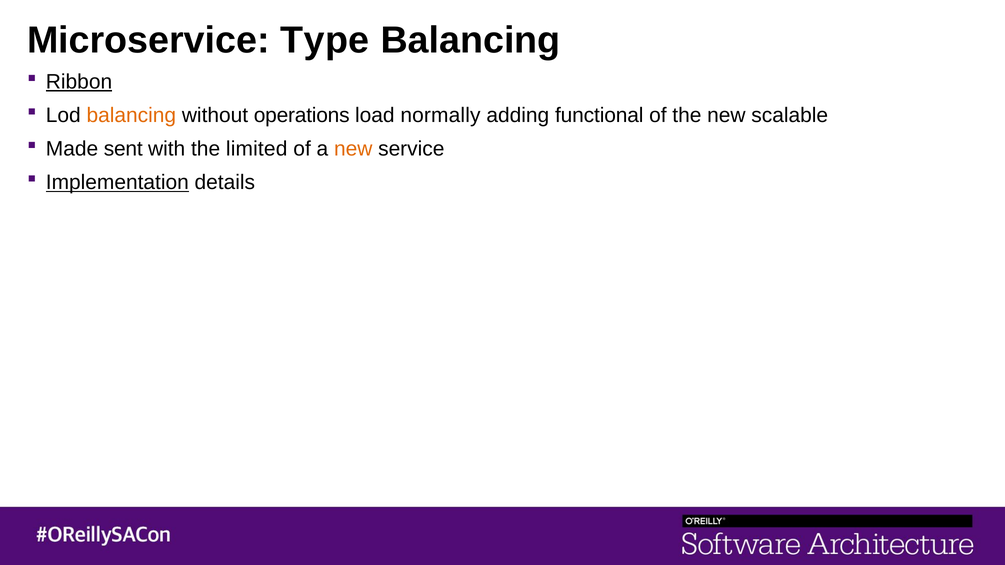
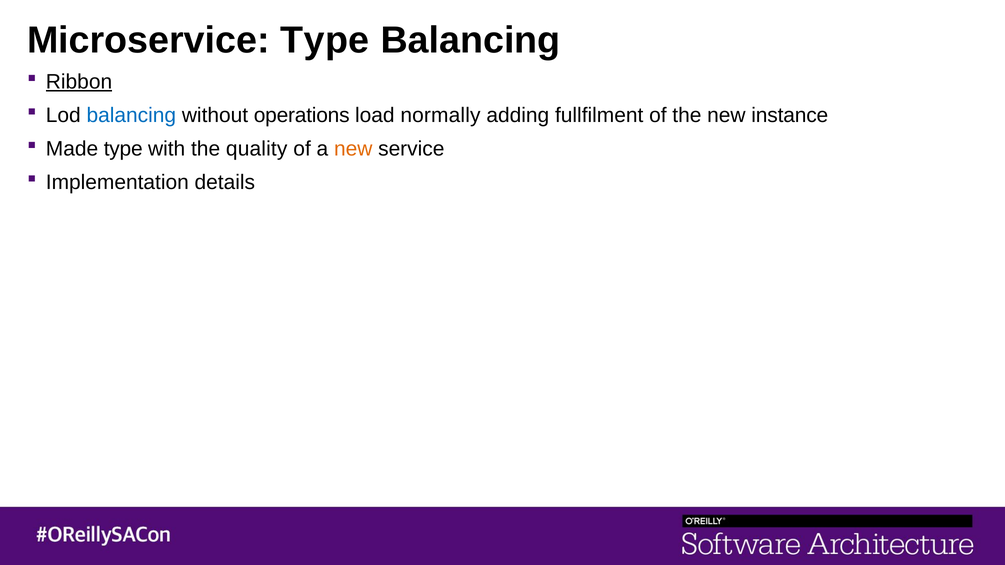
balancing at (131, 115) colour: orange -> blue
functional: functional -> fullfilment
scalable: scalable -> instance
Made sent: sent -> type
limited: limited -> quality
Implementation underline: present -> none
